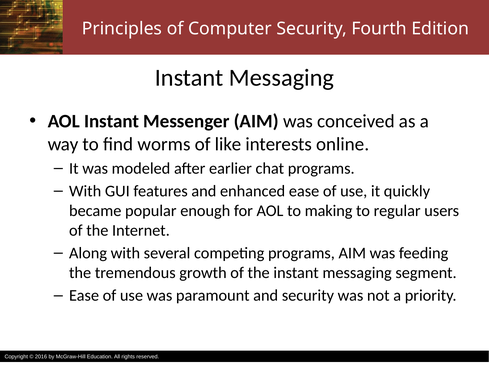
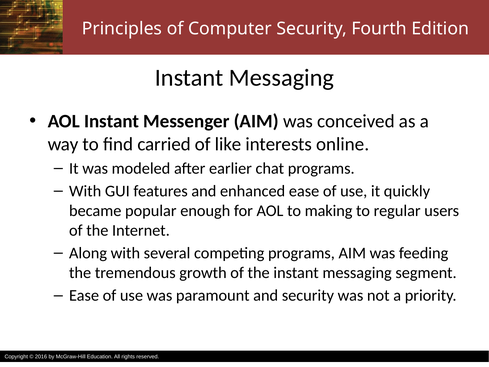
worms: worms -> carried
